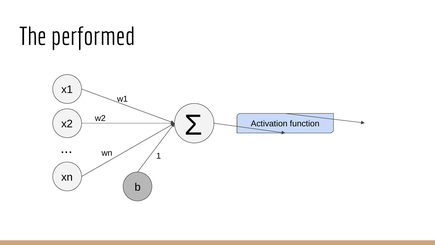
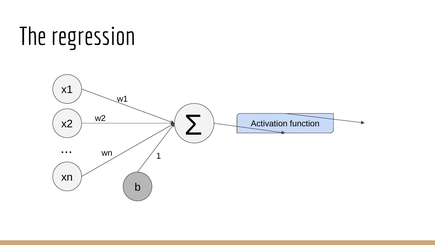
performed: performed -> regression
